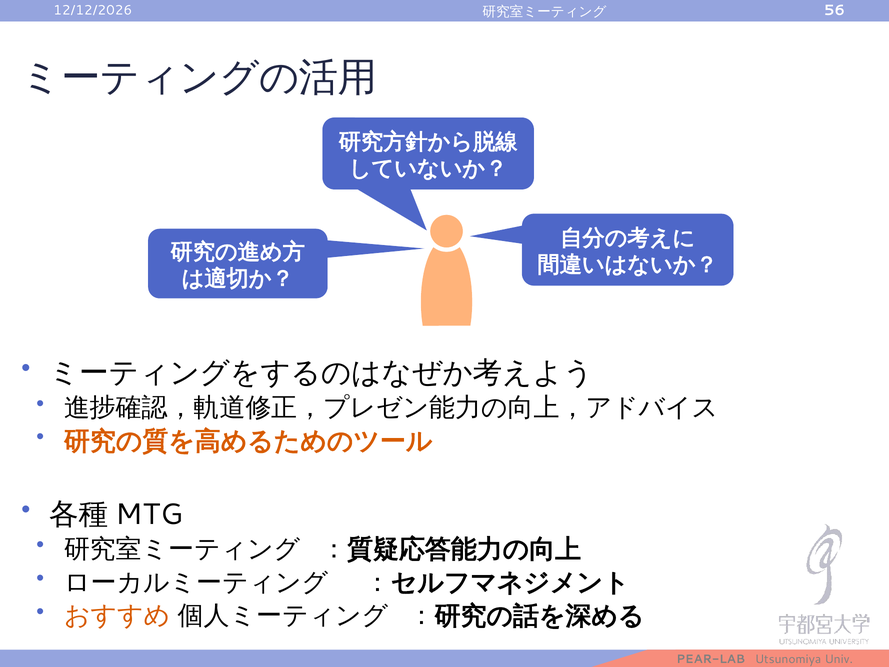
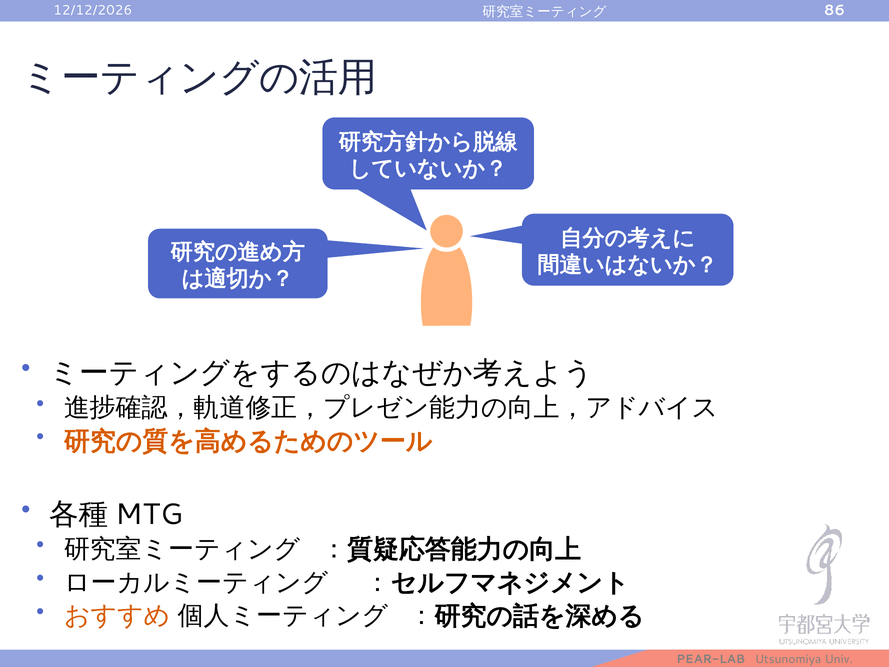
56: 56 -> 86
